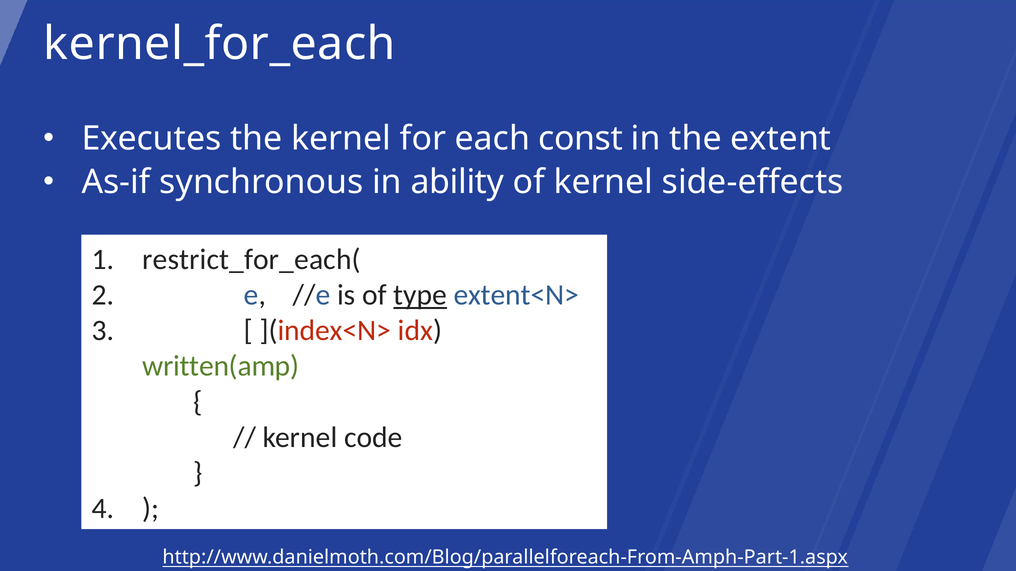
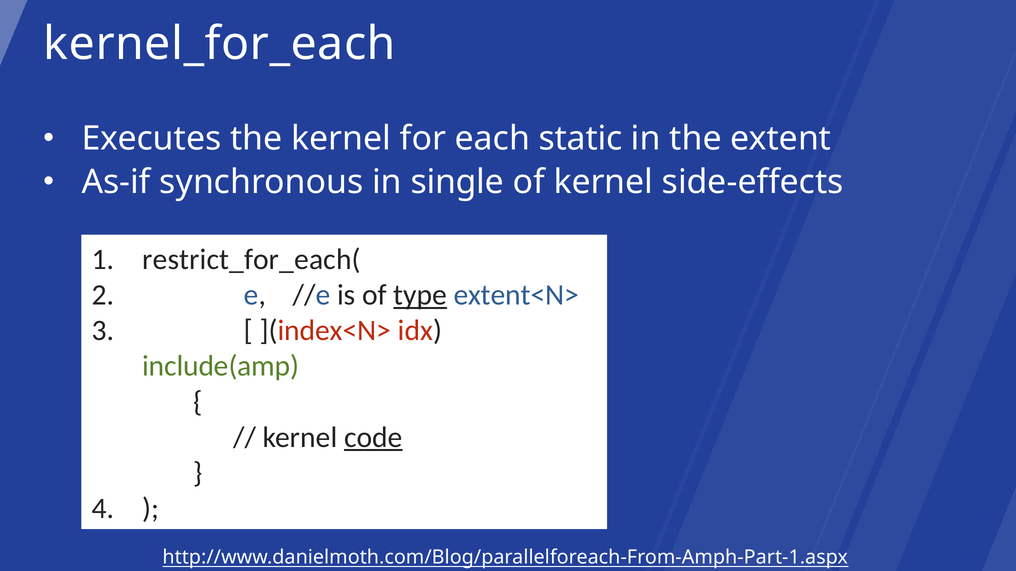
const: const -> static
ability: ability -> single
written(amp: written(amp -> include(amp
code underline: none -> present
